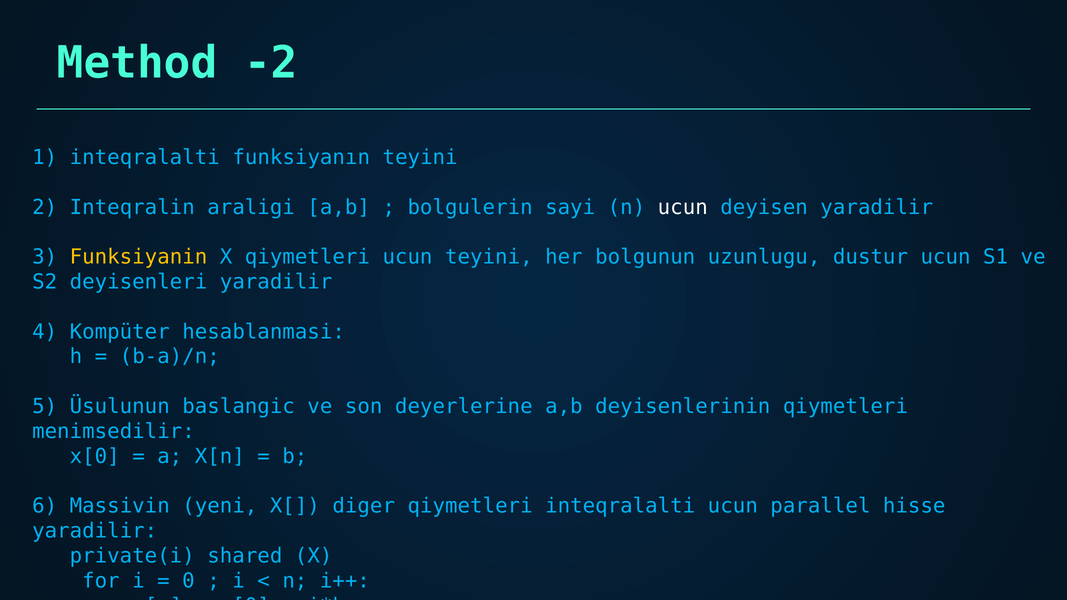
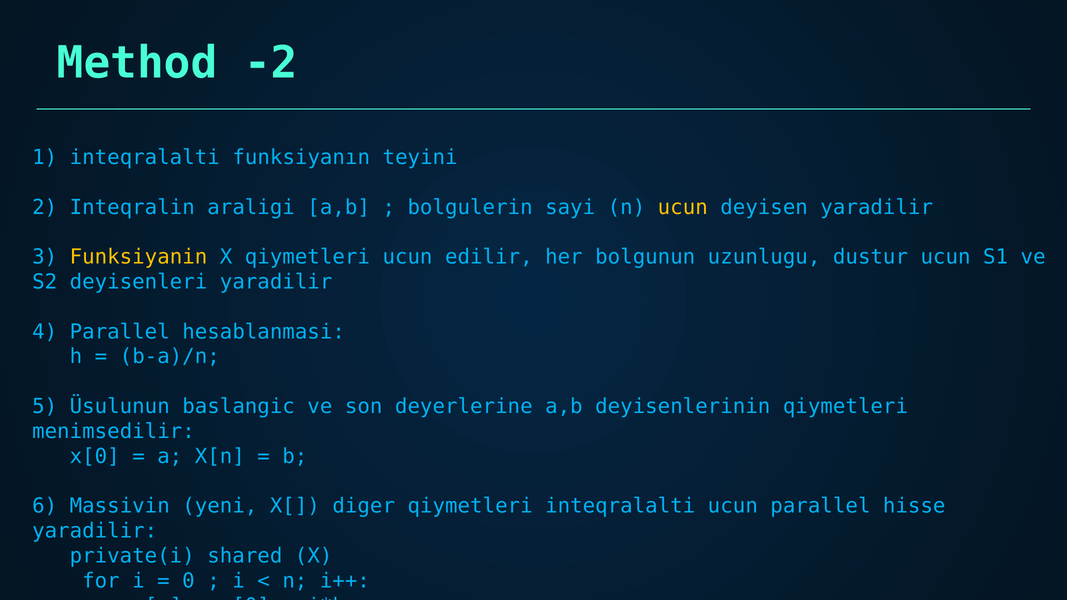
ucun at (683, 207) colour: white -> yellow
ucun teyini: teyini -> edilir
4 Kompüter: Kompüter -> Parallel
